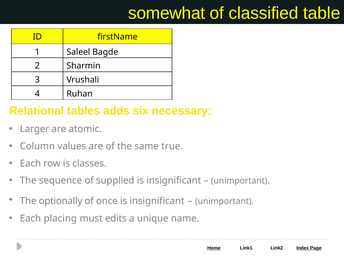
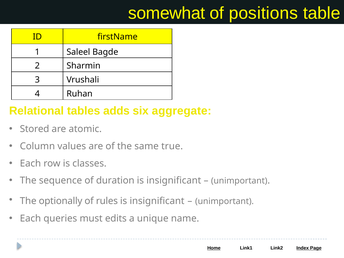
classified: classified -> positions
necessary: necessary -> aggregate
Larger: Larger -> Stored
supplied: supplied -> duration
once: once -> rules
placing: placing -> queries
